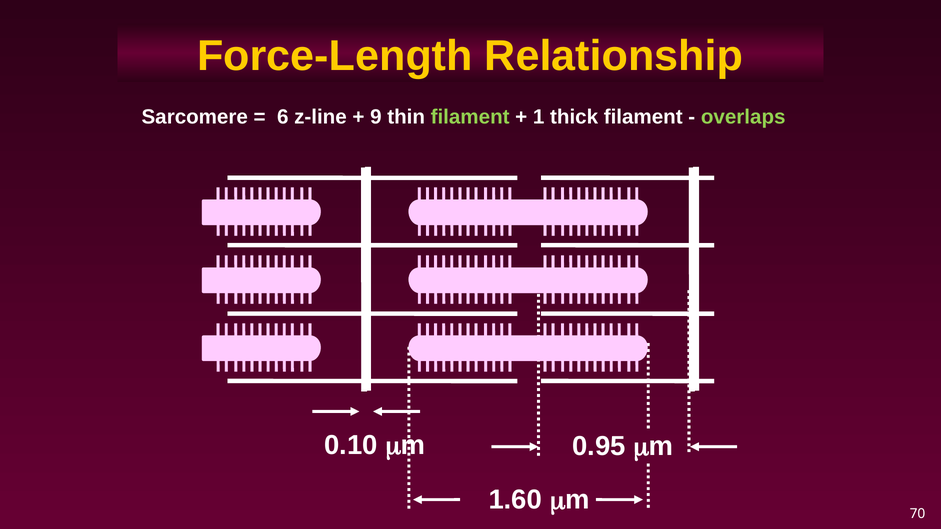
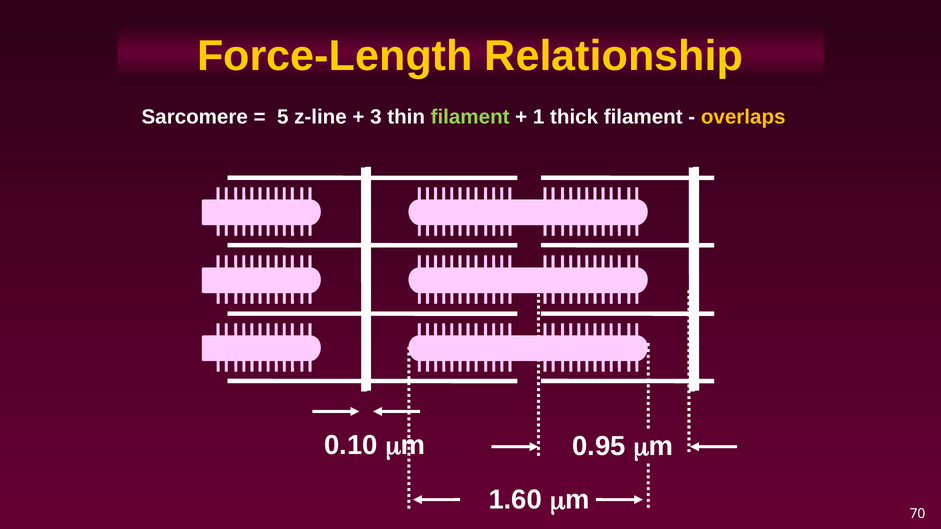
6: 6 -> 5
9: 9 -> 3
overlaps colour: light green -> yellow
